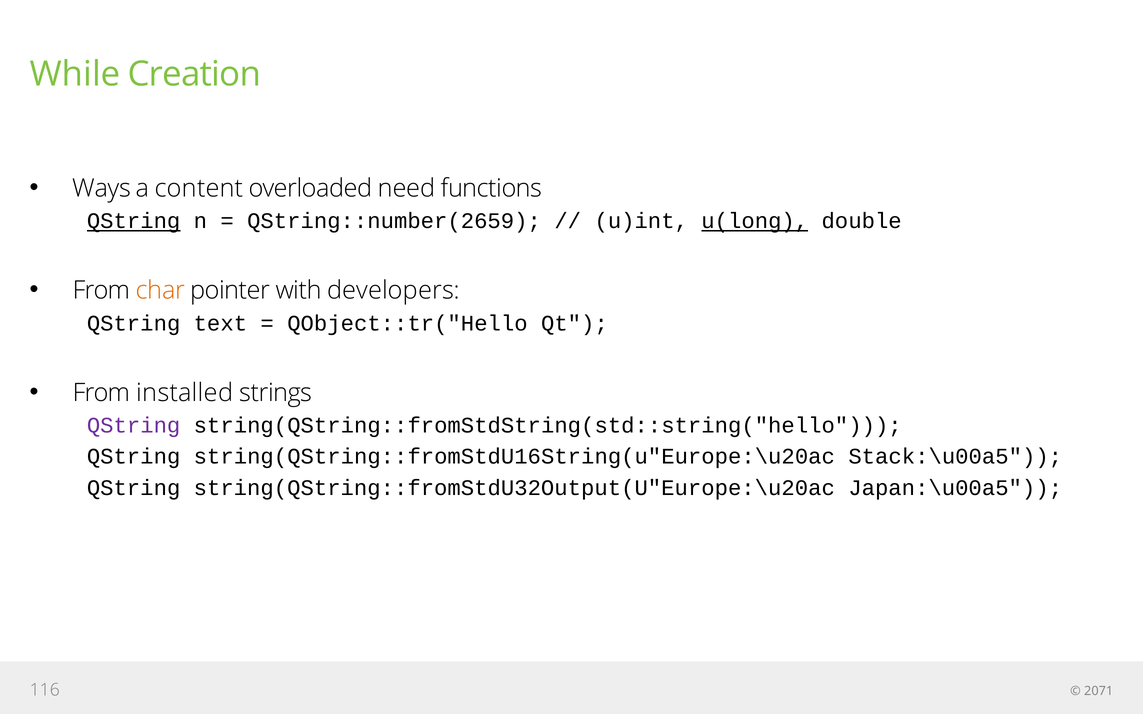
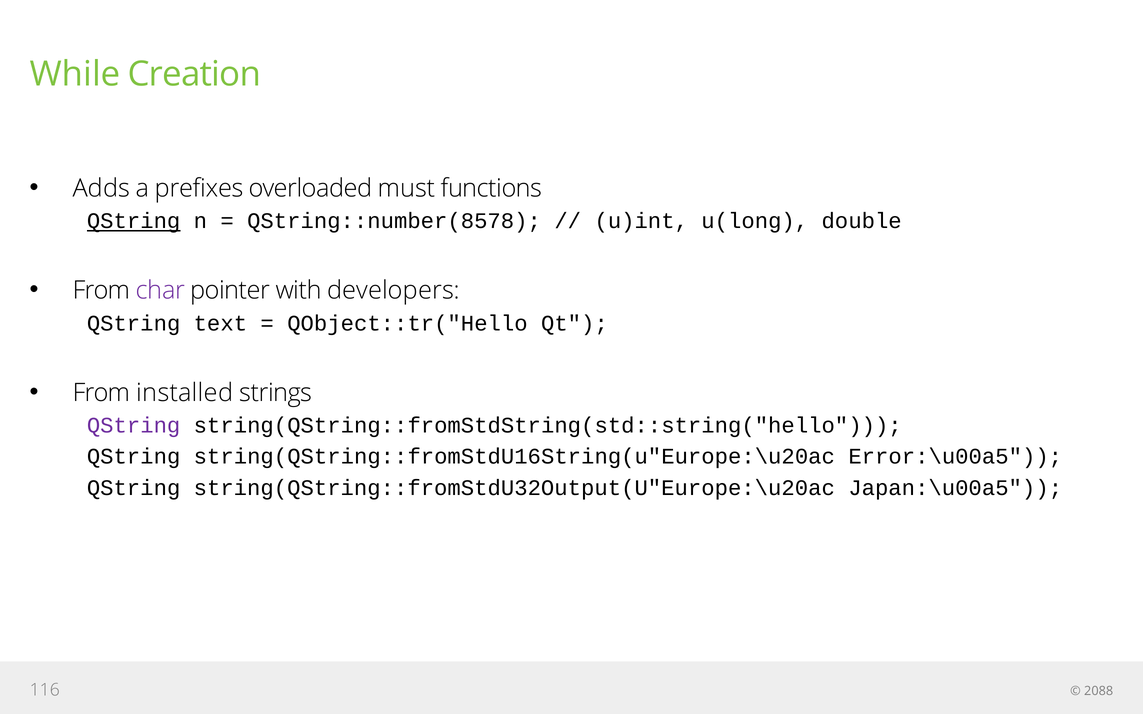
Ways: Ways -> Adds
content: content -> prefixes
need: need -> must
QString::number(2659: QString::number(2659 -> QString::number(8578
u(long underline: present -> none
char colour: orange -> purple
Stack:\u00a5: Stack:\u00a5 -> Error:\u00a5
2071: 2071 -> 2088
